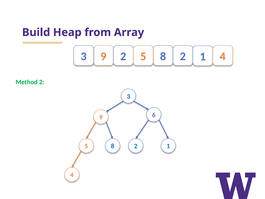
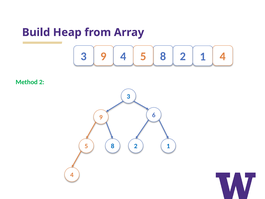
9 2: 2 -> 4
